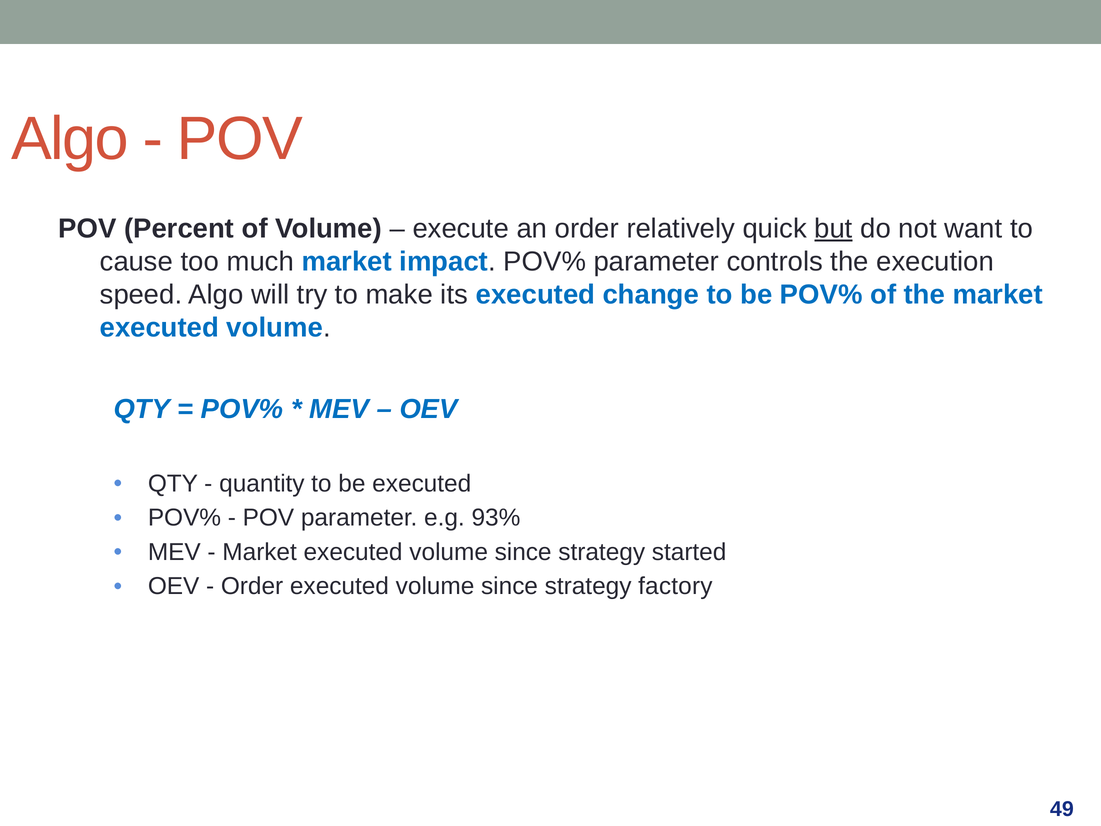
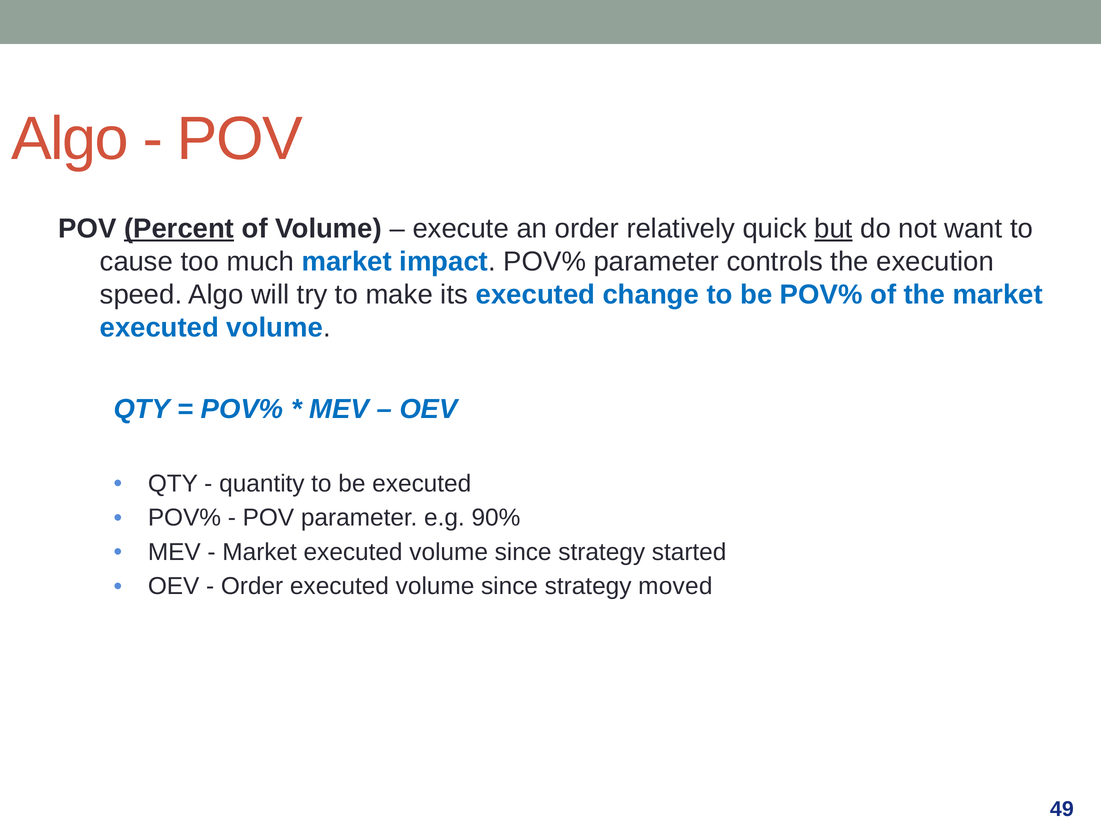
Percent underline: none -> present
93%: 93% -> 90%
factory: factory -> moved
